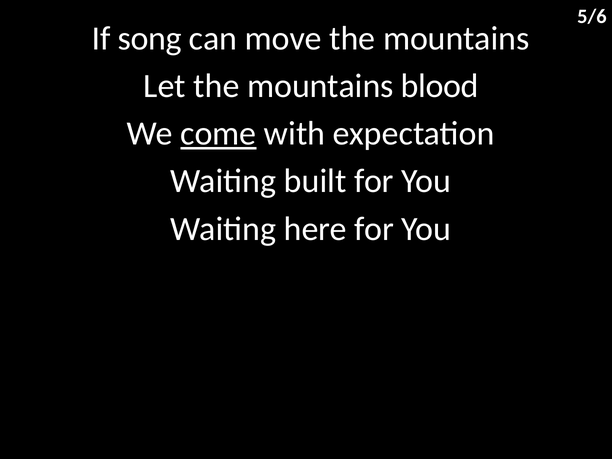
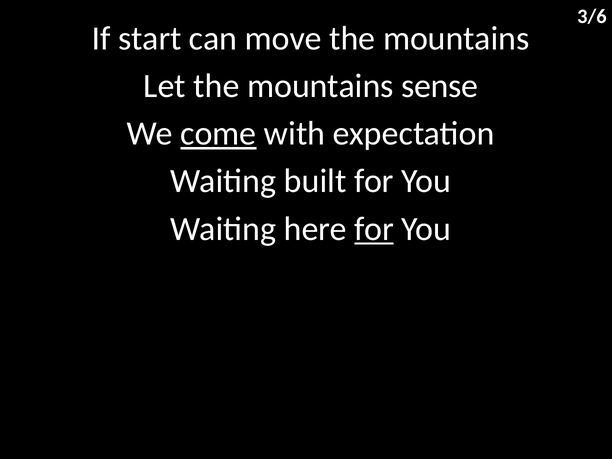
5/6: 5/6 -> 3/6
song: song -> start
blood: blood -> sense
for at (374, 229) underline: none -> present
